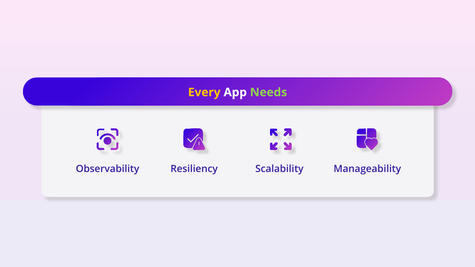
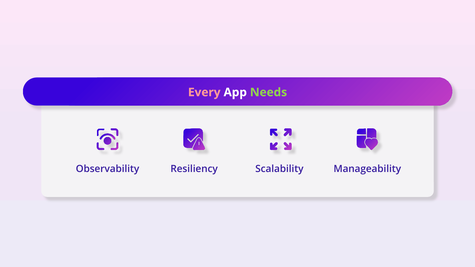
Every colour: yellow -> pink
